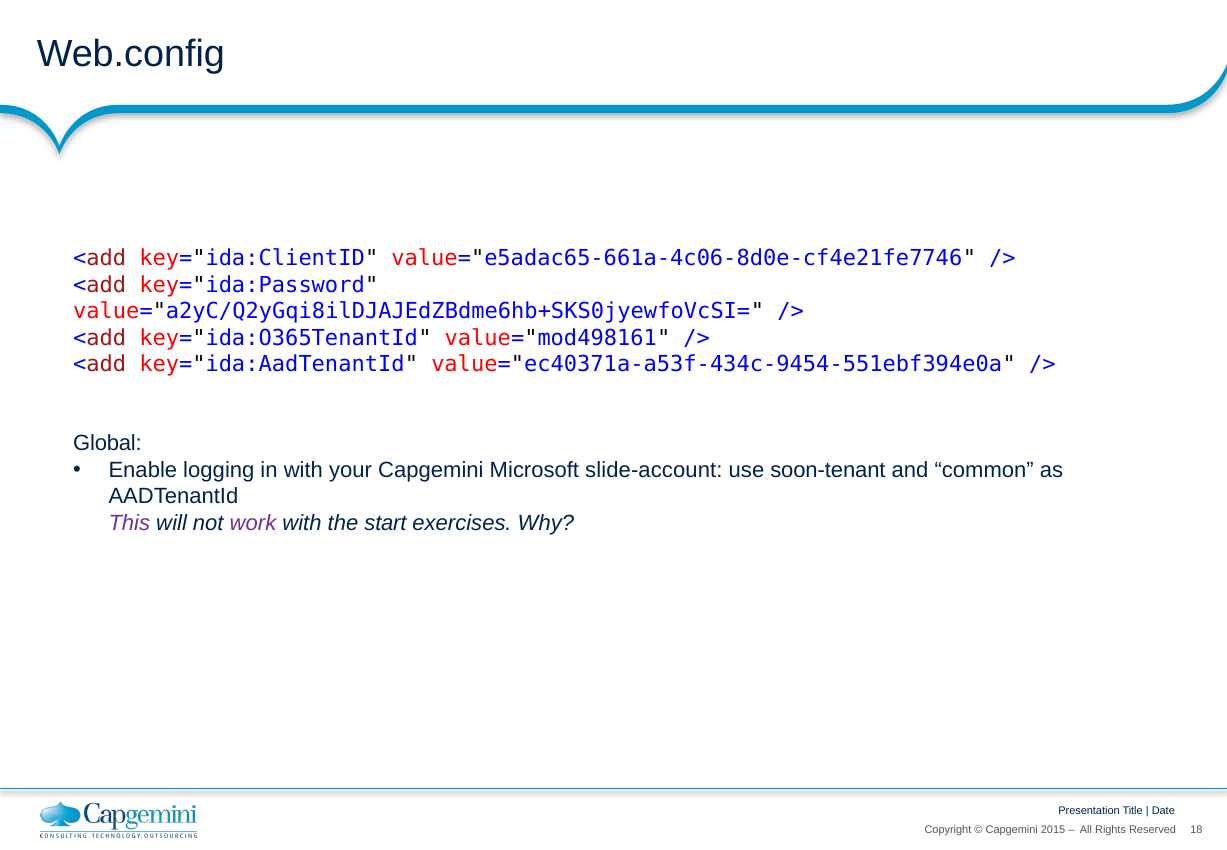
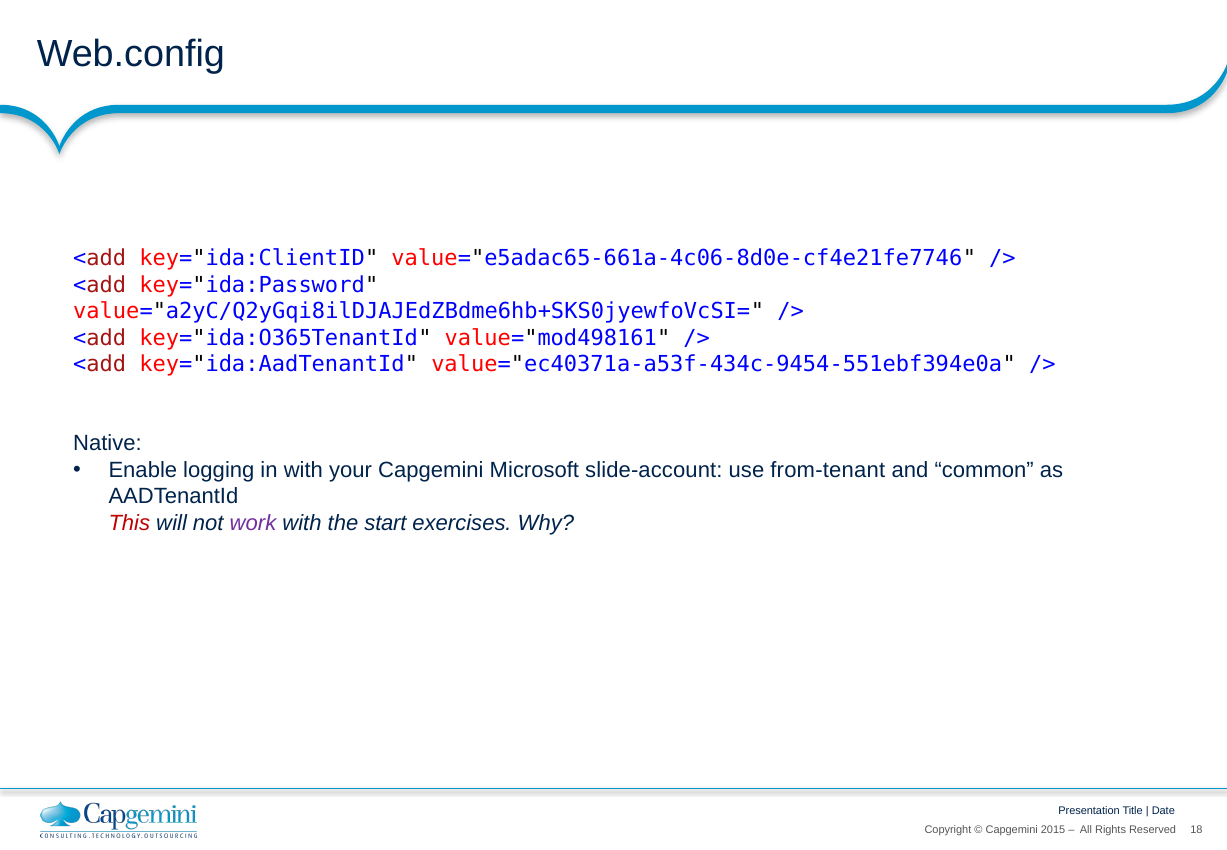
Global: Global -> Native
soon-tenant: soon-tenant -> from-tenant
This colour: purple -> red
